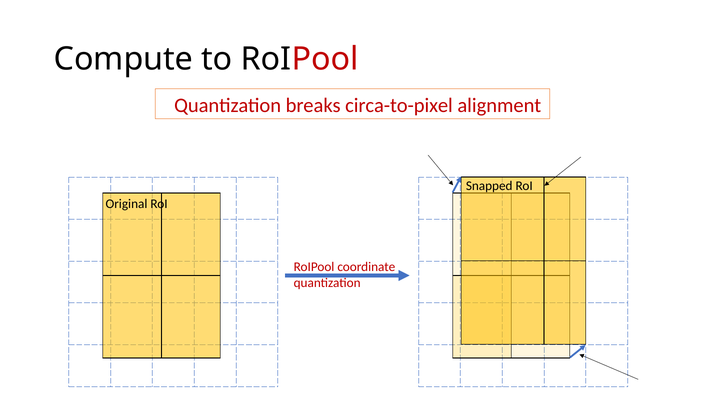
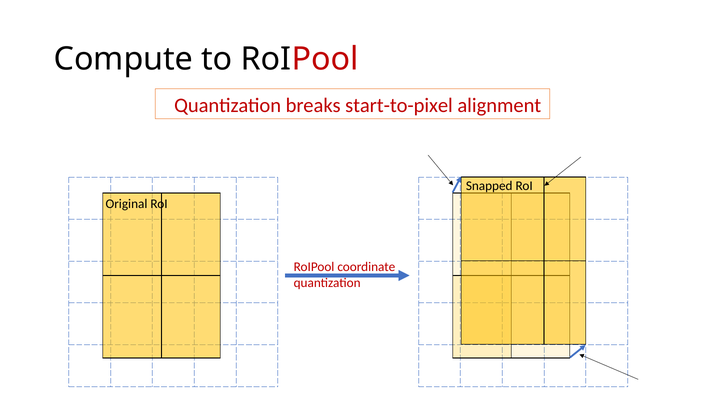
circa-to-pixel: circa-to-pixel -> start-to-pixel
